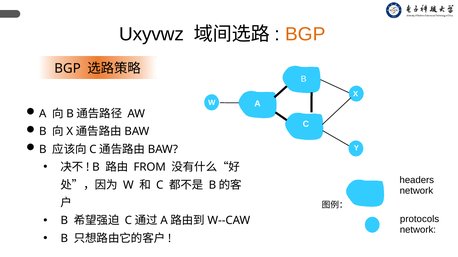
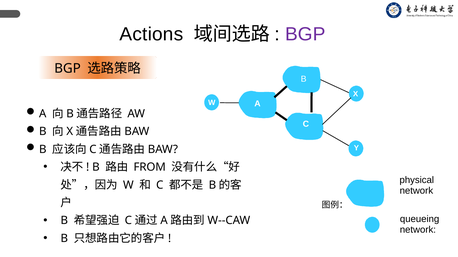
Uxyvwz: Uxyvwz -> Actions
BGP at (305, 34) colour: orange -> purple
headers: headers -> physical
protocols: protocols -> queueing
